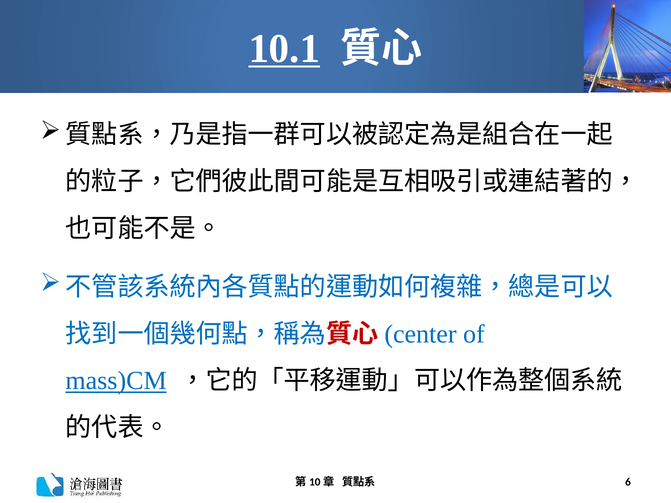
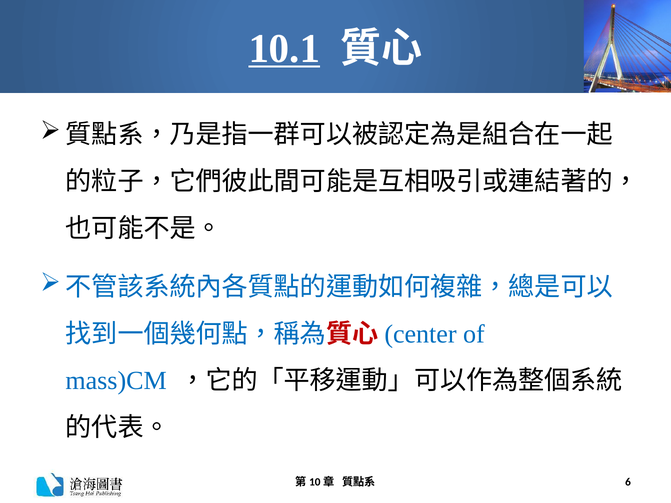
mass)CM underline: present -> none
